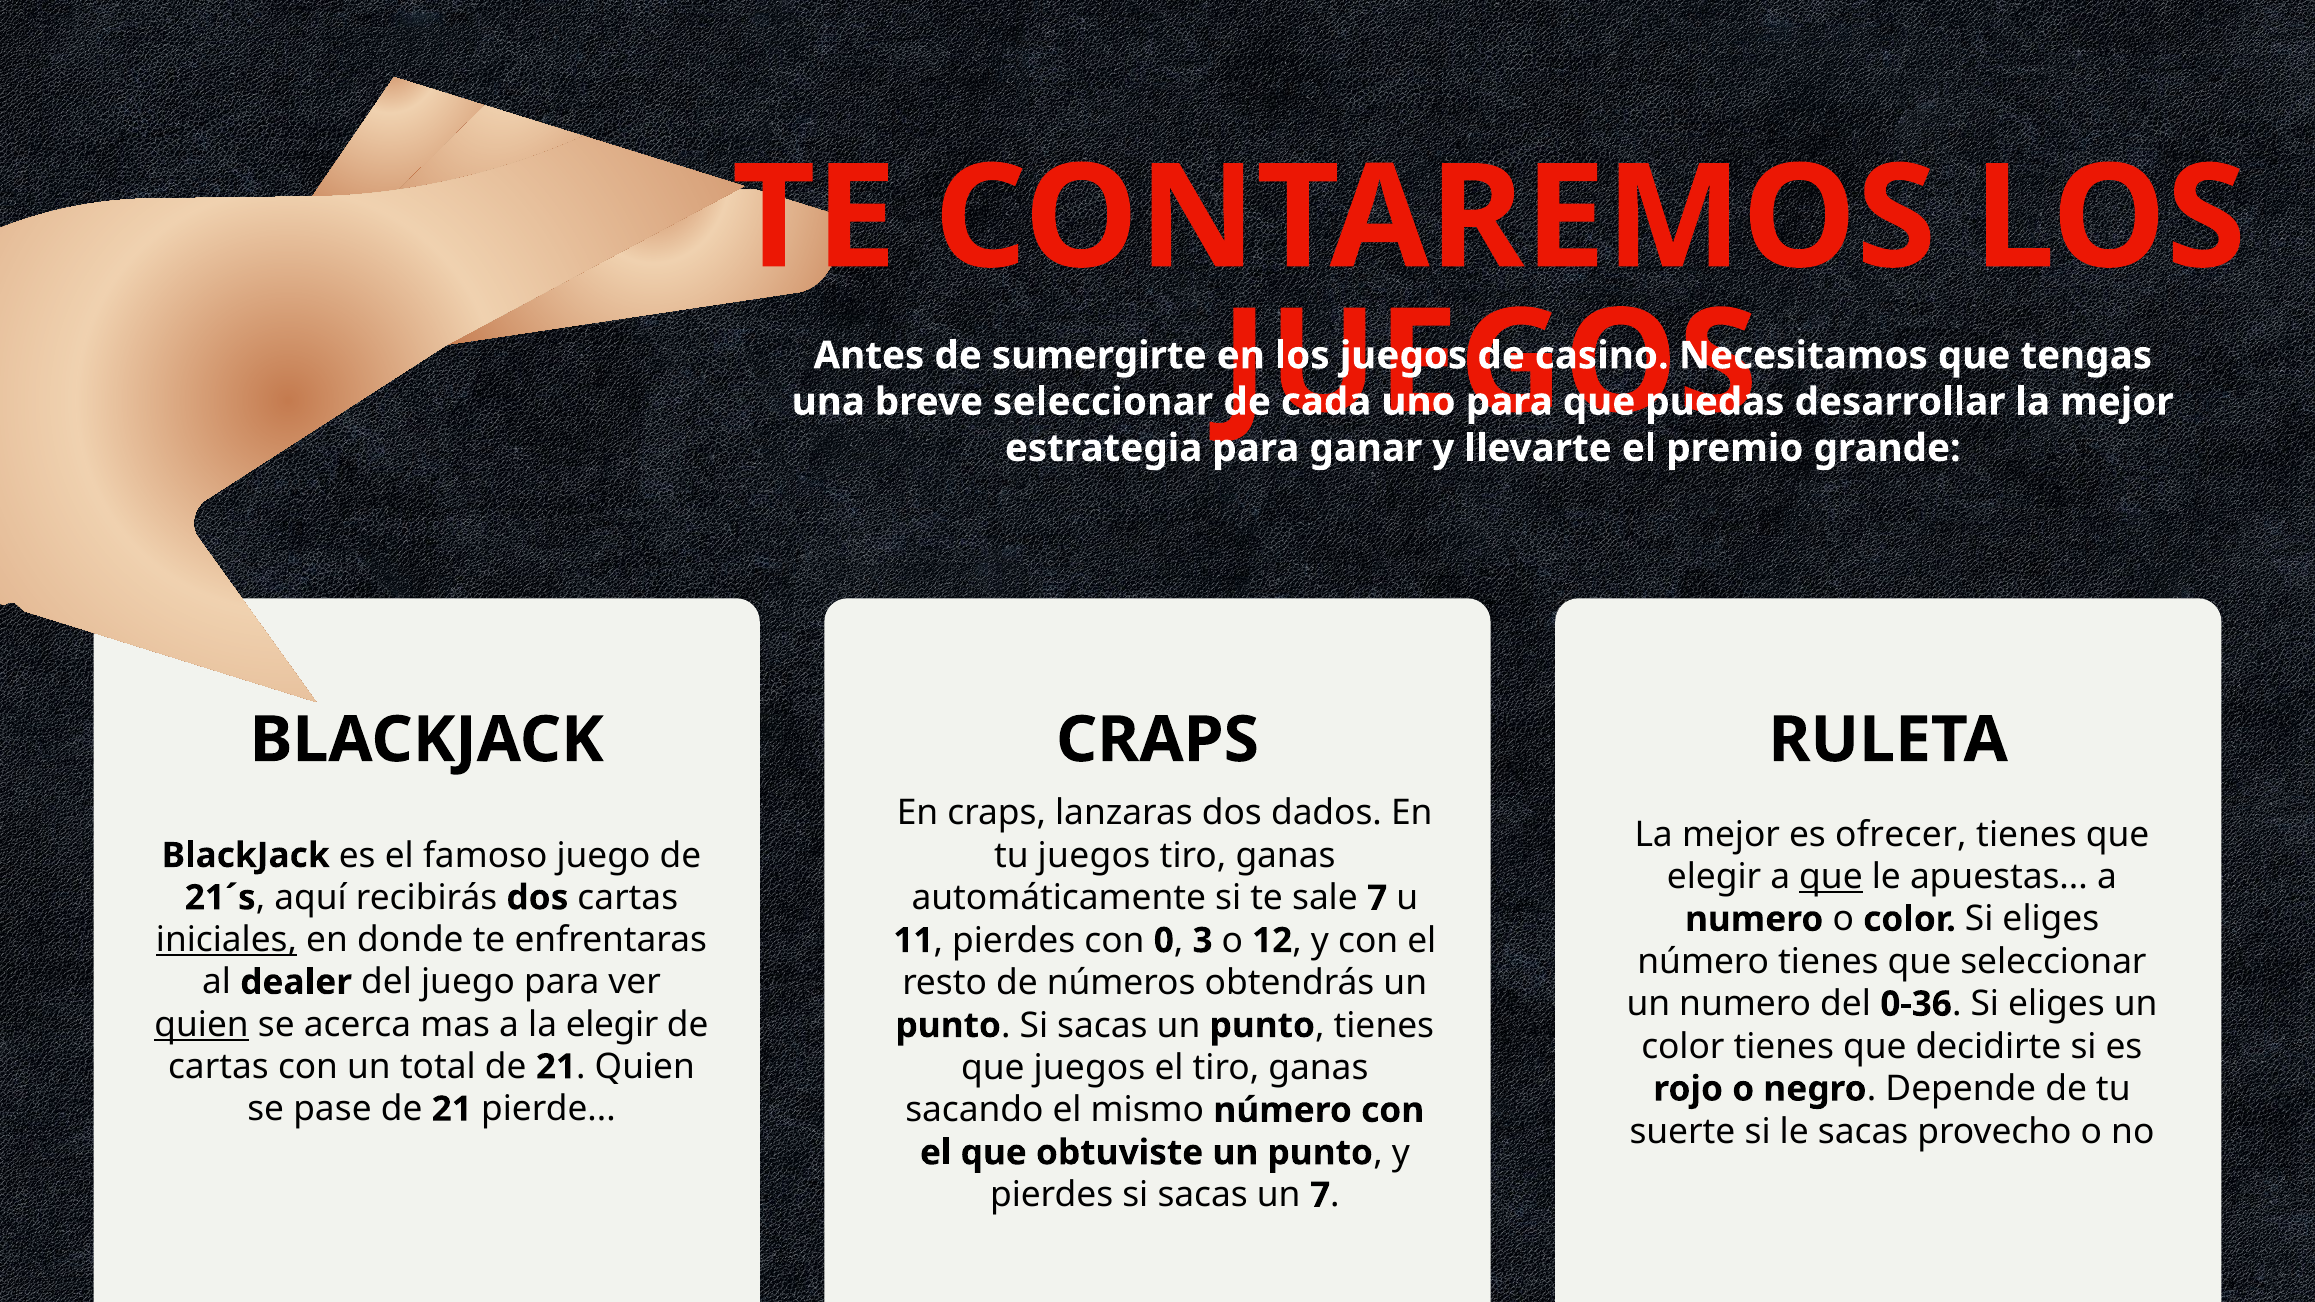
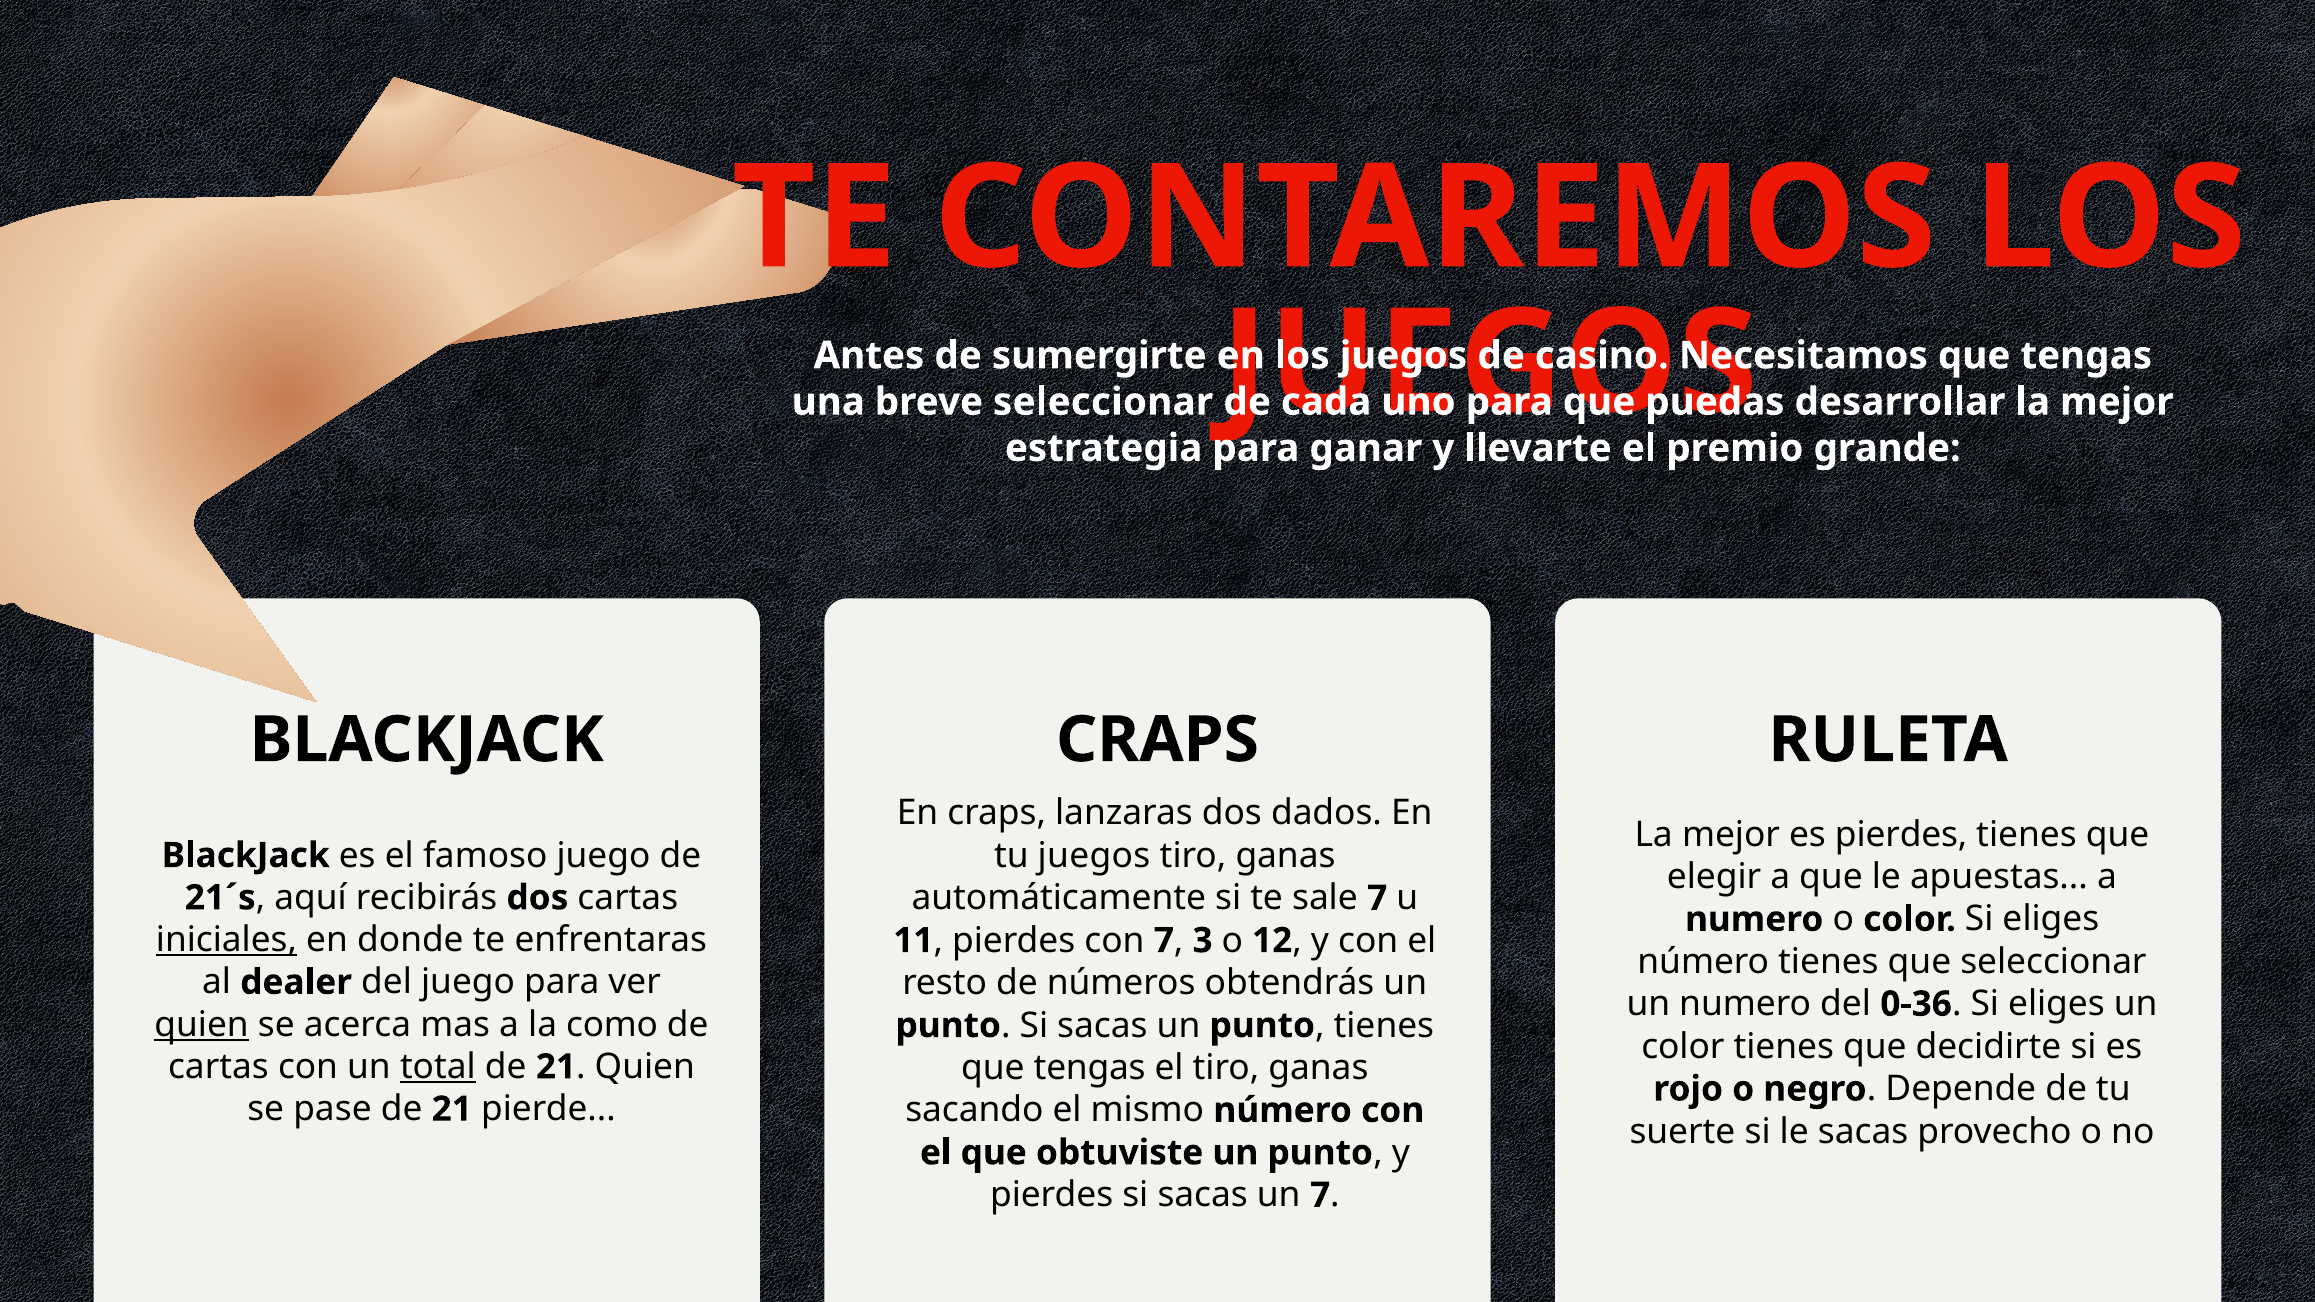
es ofrecer: ofrecer -> pierdes
que at (1831, 877) underline: present -> none
con 0: 0 -> 7
la elegir: elegir -> como
total underline: none -> present
juegos at (1090, 1068): juegos -> tengas
